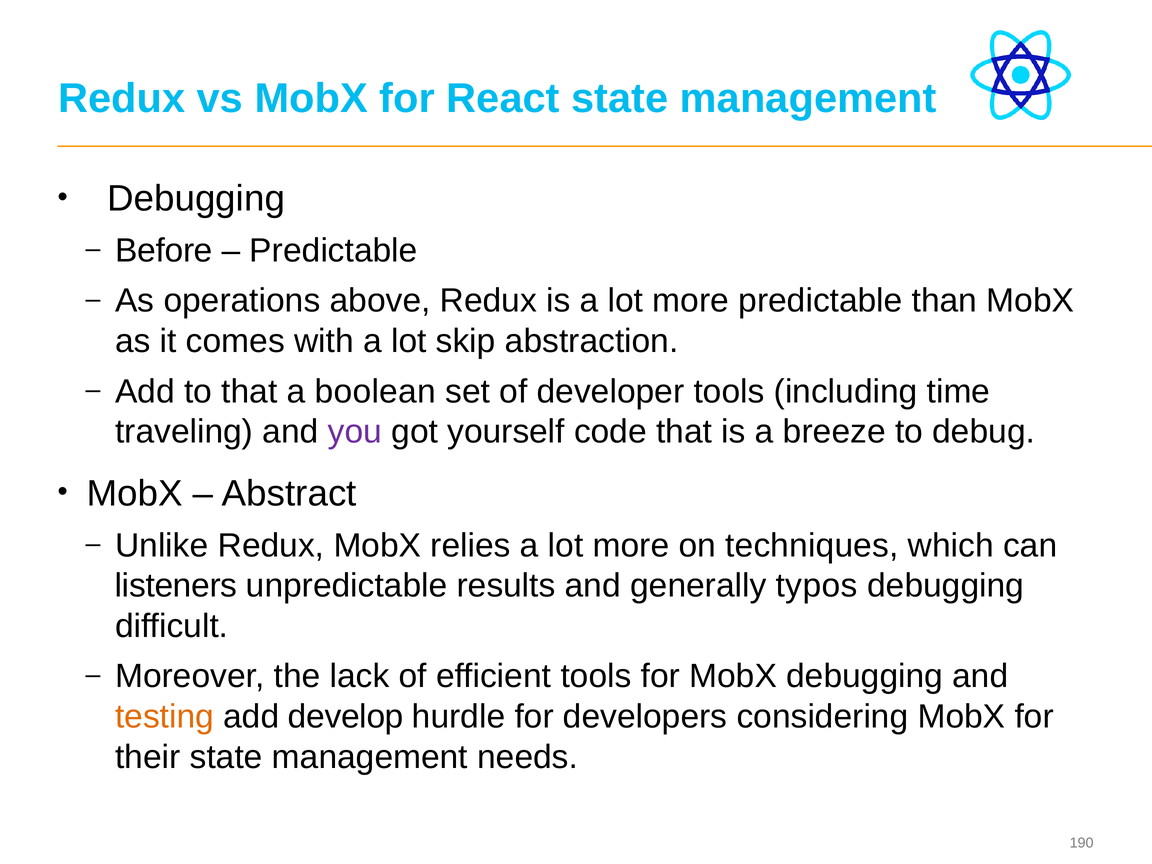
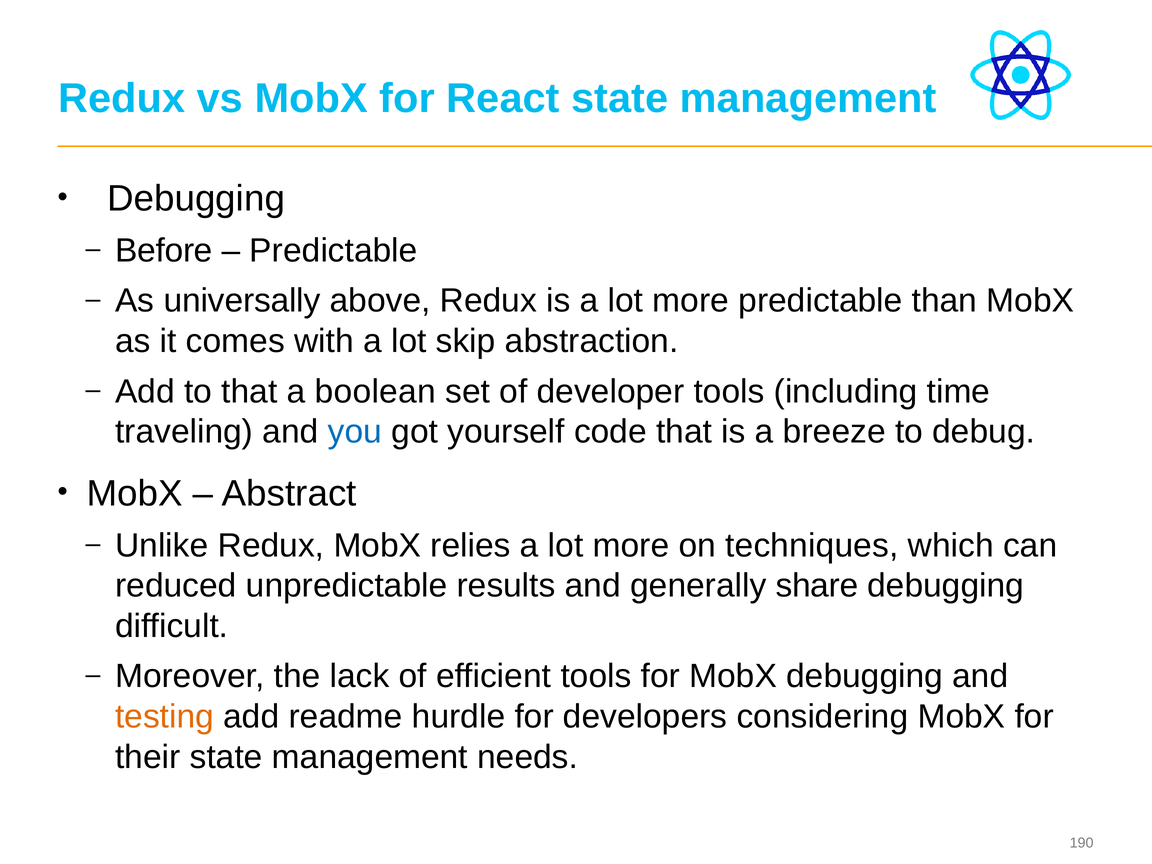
operations: operations -> universally
you colour: purple -> blue
listeners: listeners -> reduced
typos: typos -> share
develop: develop -> readme
